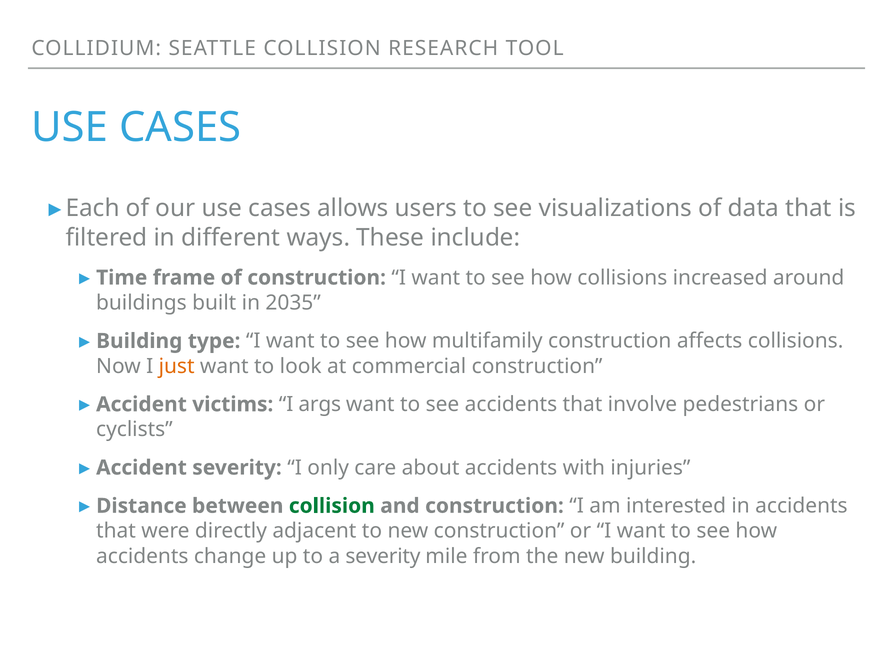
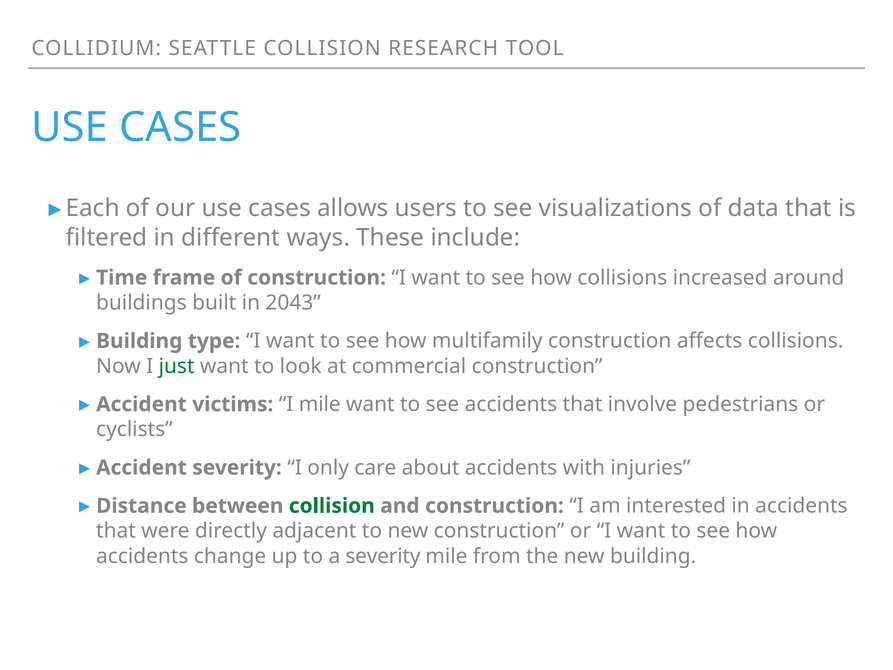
2035: 2035 -> 2043
just colour: orange -> green
I args: args -> mile
